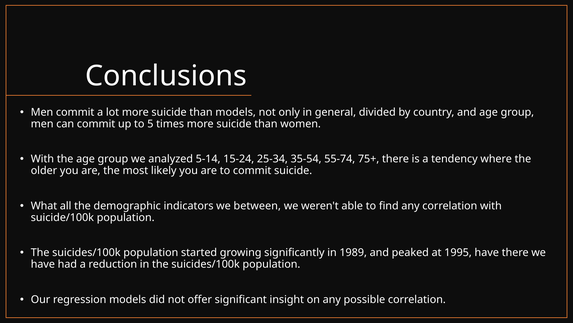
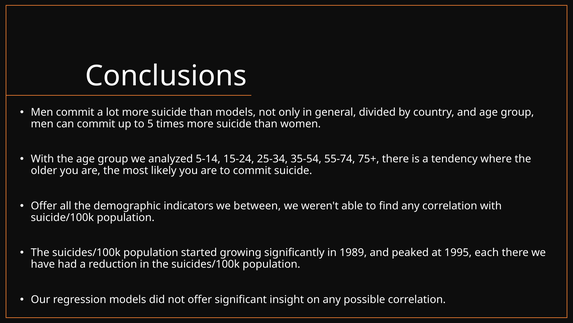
What at (44, 205): What -> Offer
1995 have: have -> each
